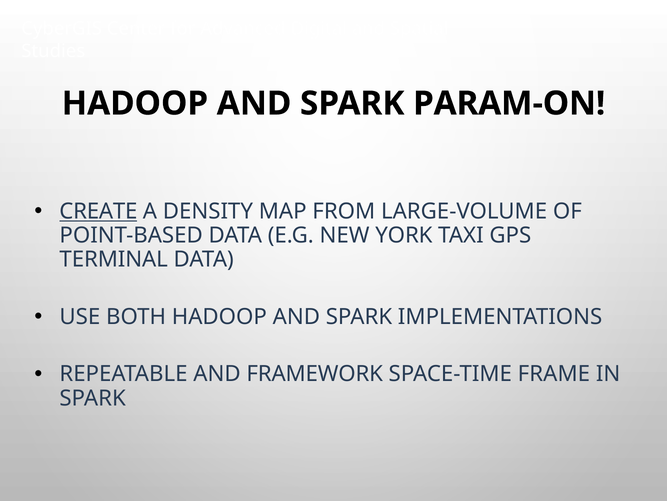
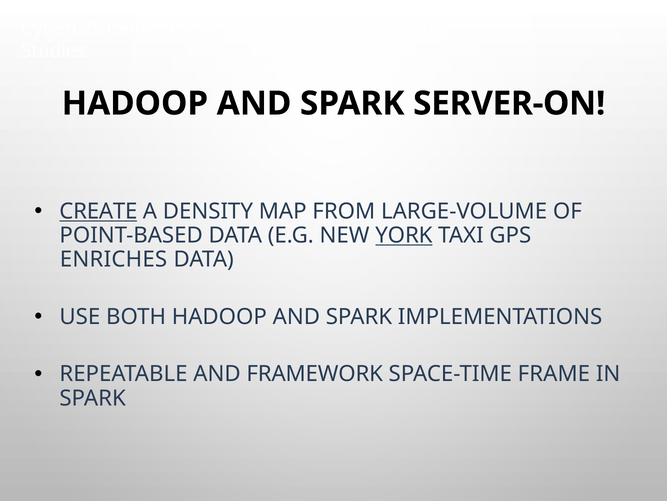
PARAM-ON: PARAM-ON -> SERVER-ON
YORK underline: none -> present
TERMINAL: TERMINAL -> ENRICHES
